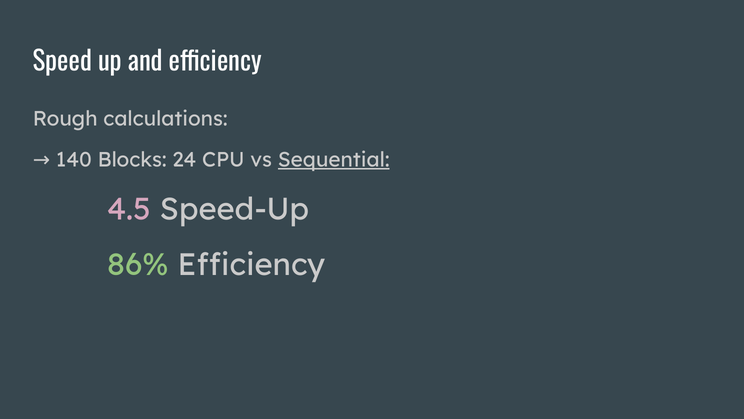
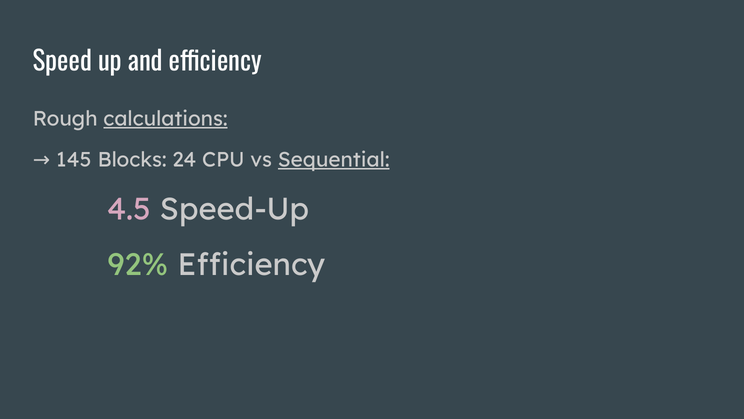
calculations underline: none -> present
140: 140 -> 145
86%: 86% -> 92%
